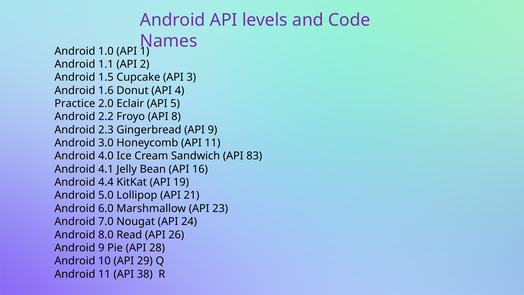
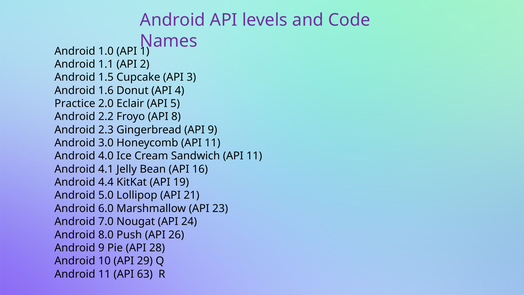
Sandwich API 83: 83 -> 11
Read: Read -> Push
38: 38 -> 63
